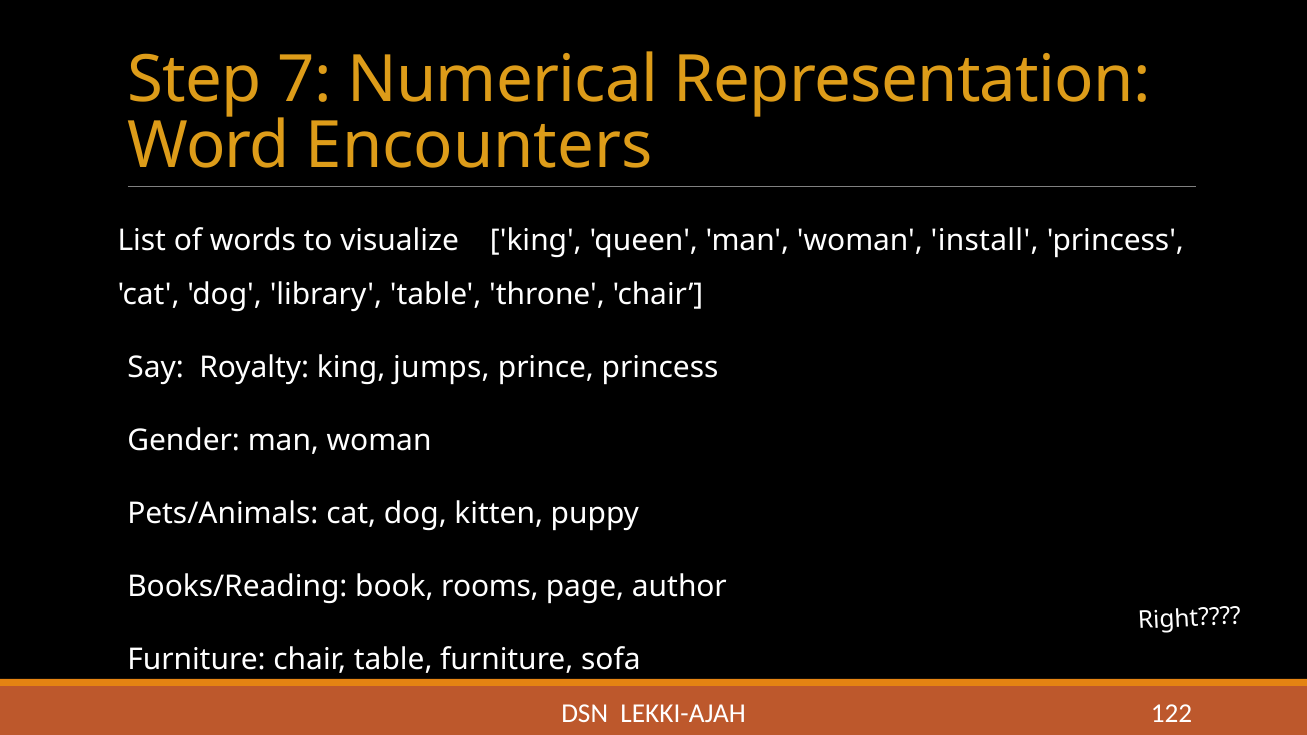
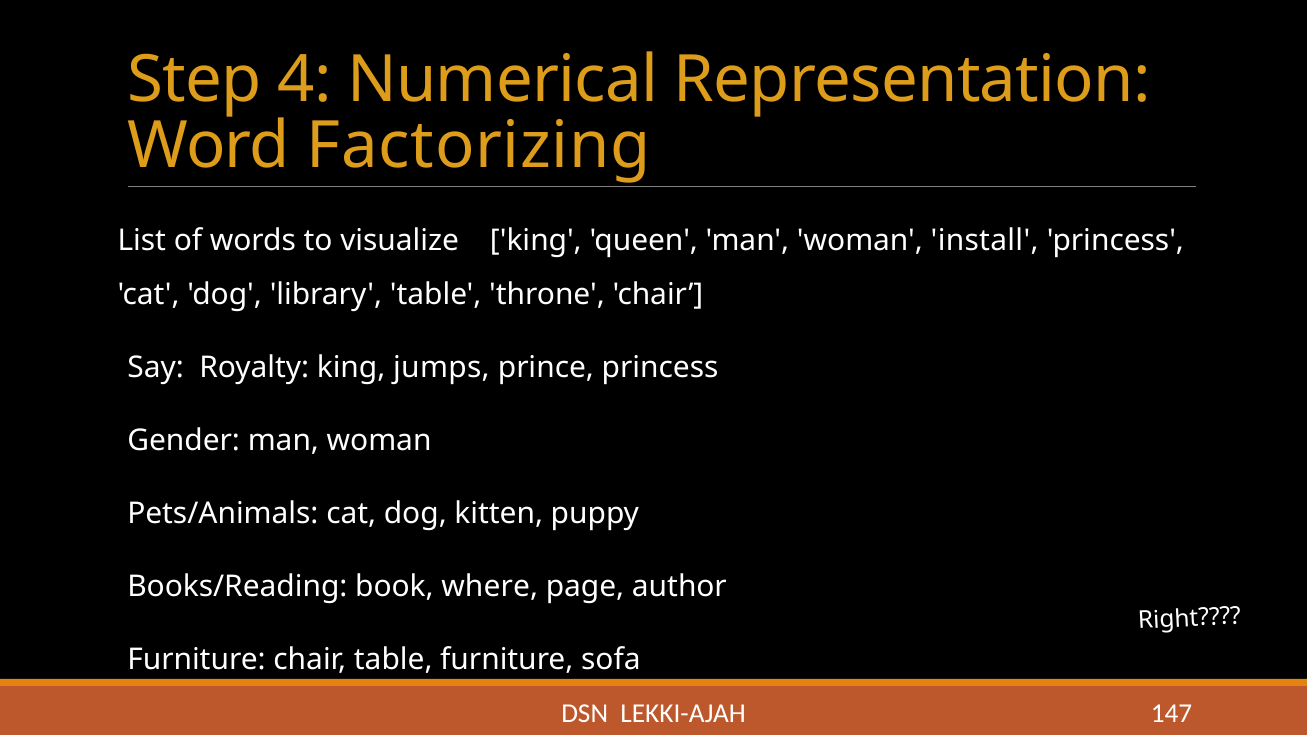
7: 7 -> 4
Encounters: Encounters -> Factorizing
rooms: rooms -> where
122: 122 -> 147
